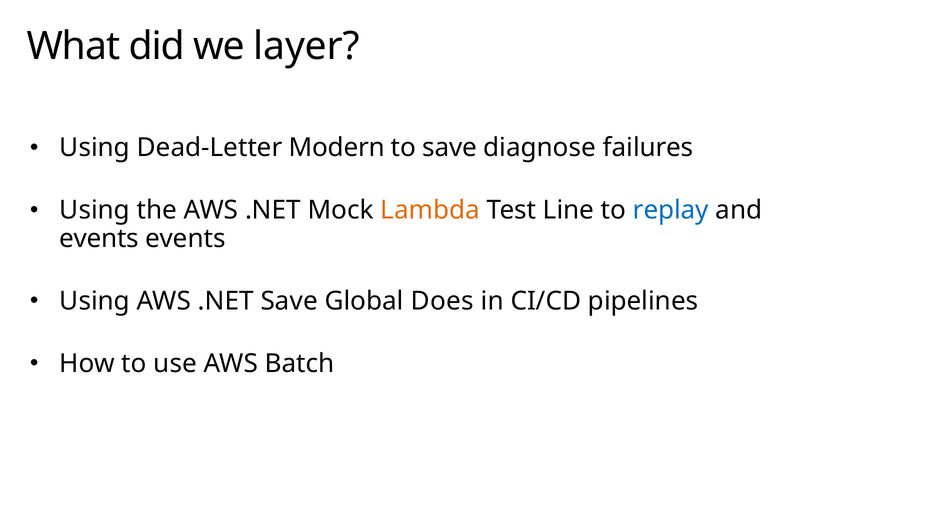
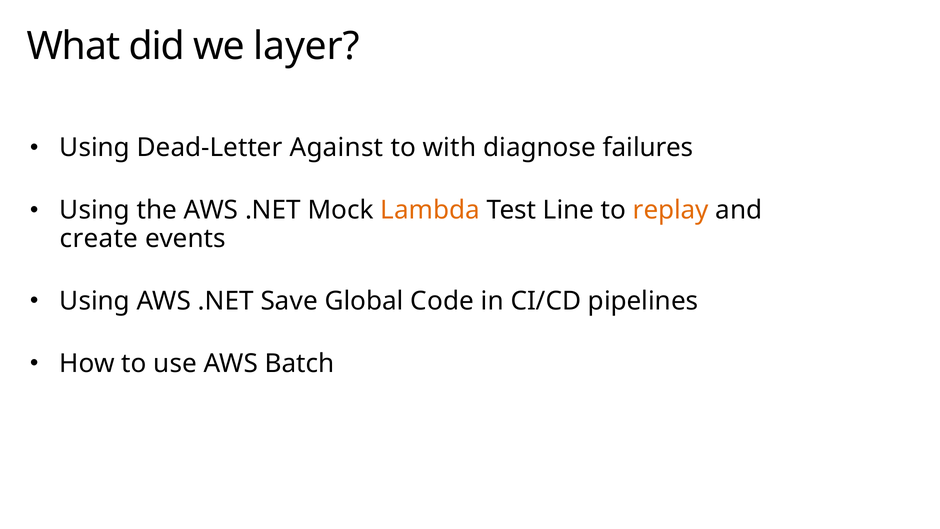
Modern: Modern -> Against
to save: save -> with
replay colour: blue -> orange
events at (99, 238): events -> create
Does: Does -> Code
